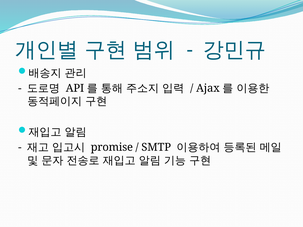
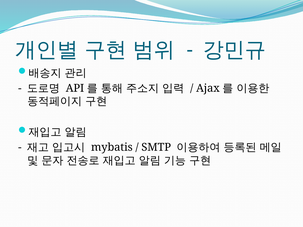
promise: promise -> mybatis
